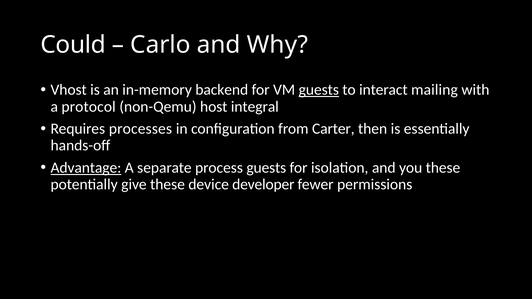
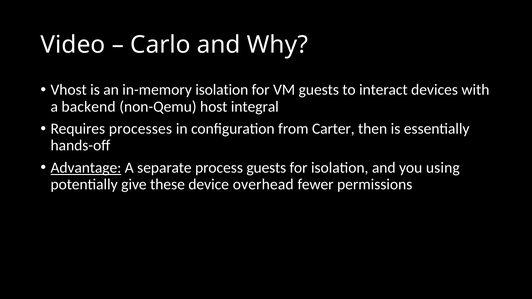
Could: Could -> Video
in-memory backend: backend -> isolation
guests at (319, 90) underline: present -> none
mailing: mailing -> devices
protocol: protocol -> backend
you these: these -> using
developer: developer -> overhead
